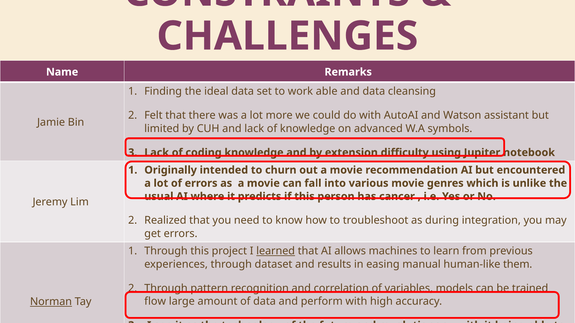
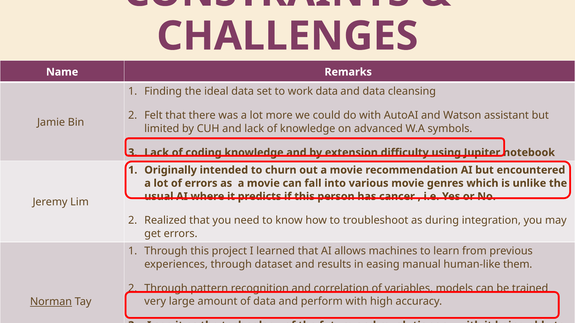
work able: able -> data
learned underline: present -> none
flow: flow -> very
